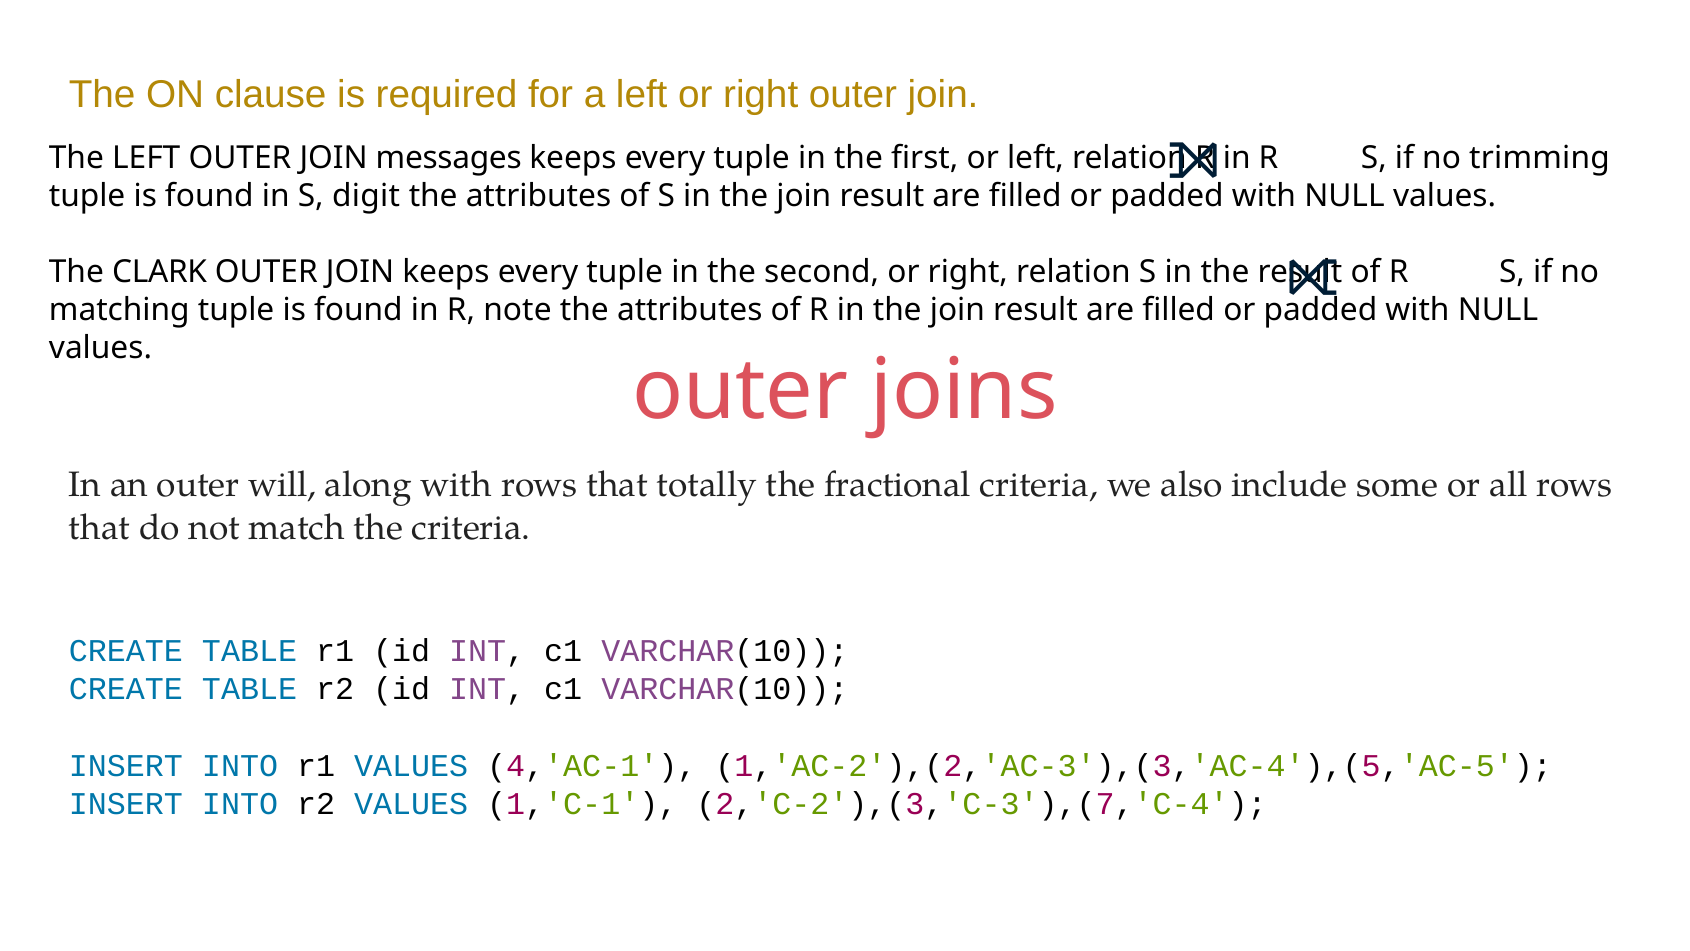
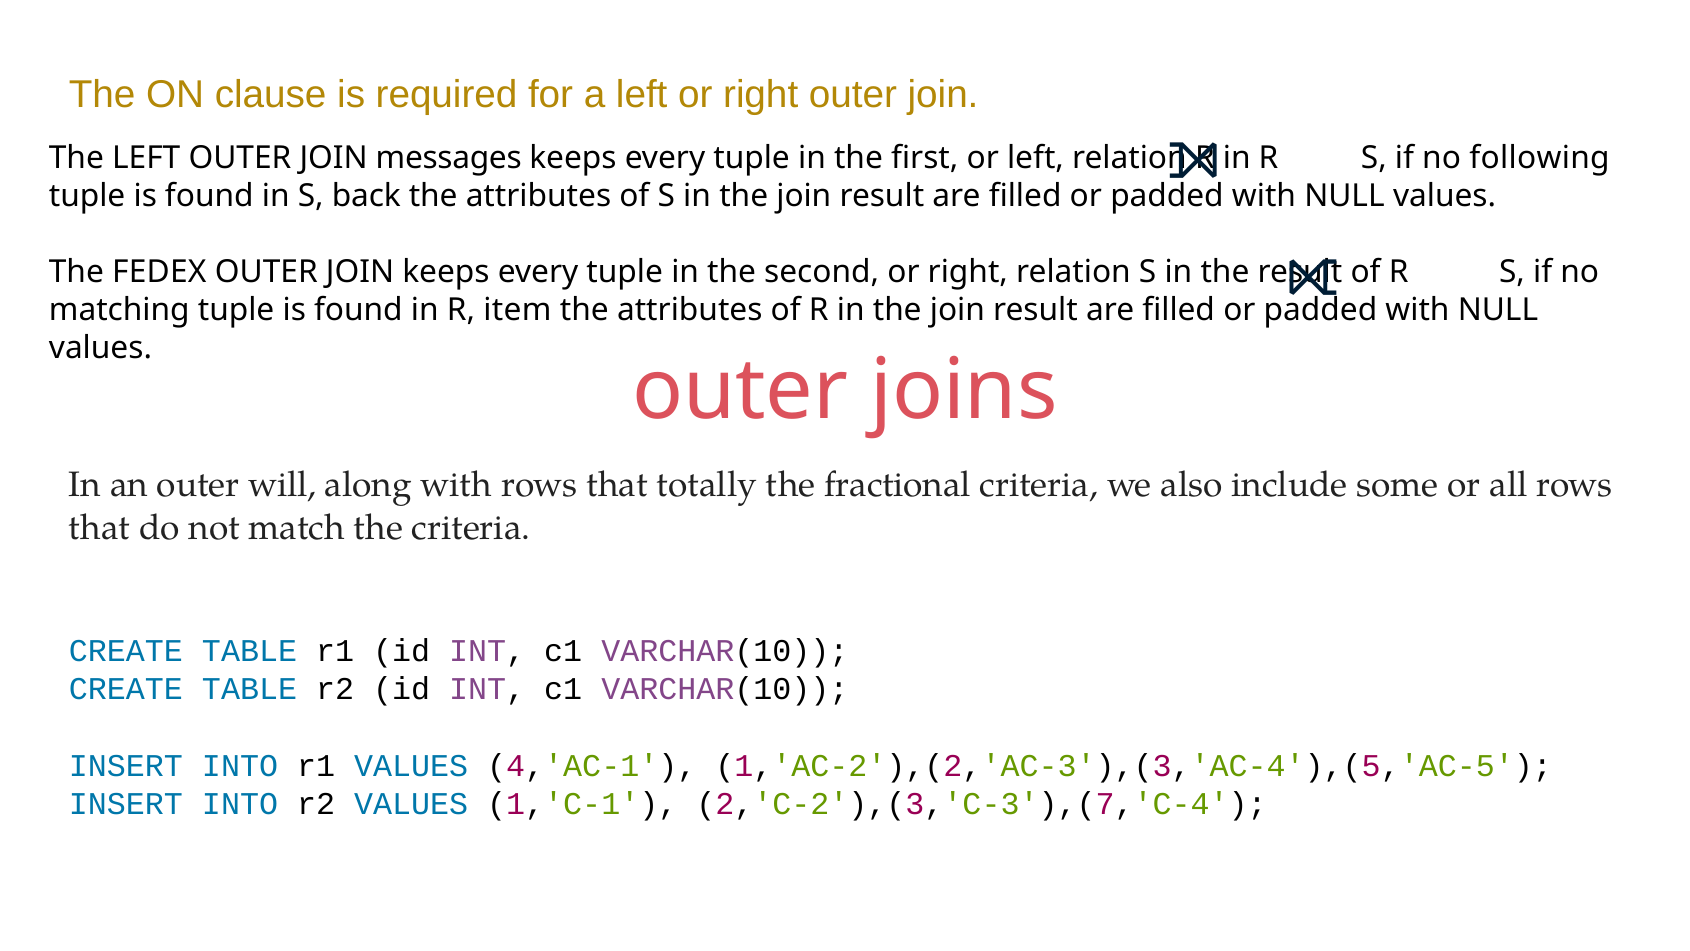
trimming: trimming -> following
digit: digit -> back
CLARK: CLARK -> FEDEX
note: note -> item
